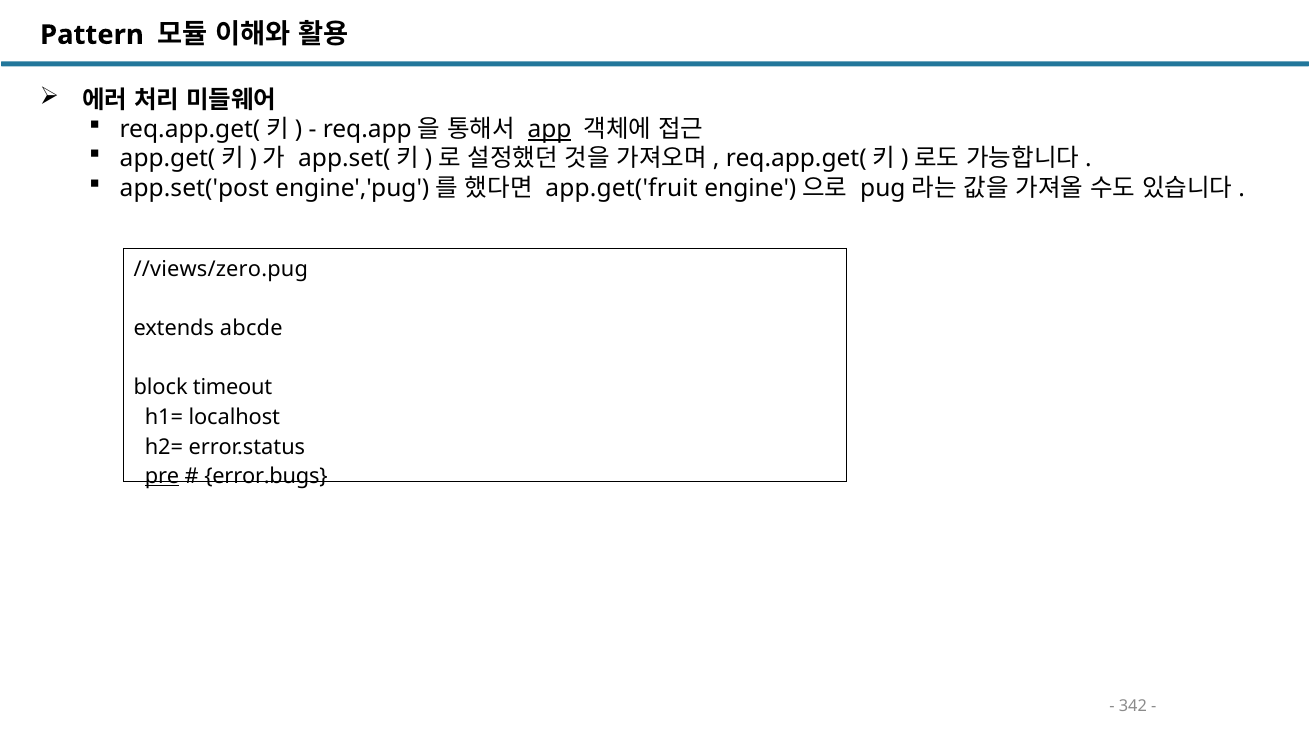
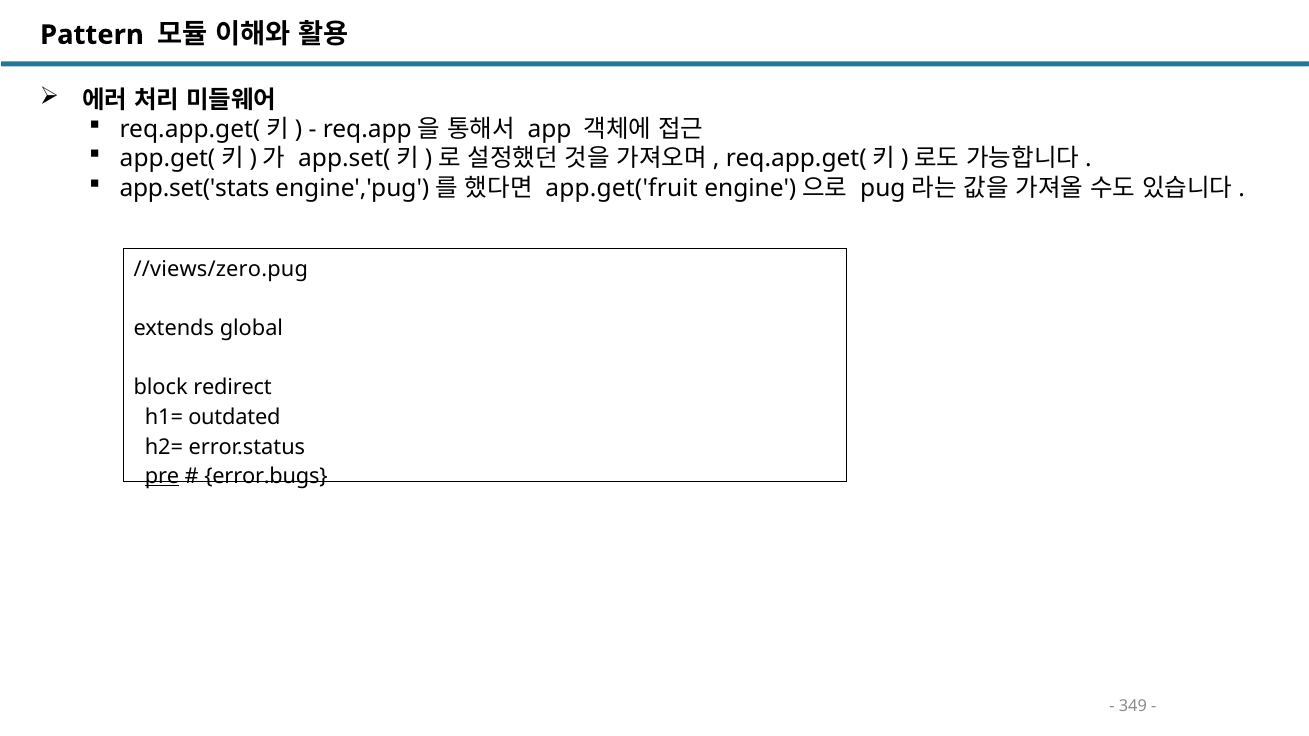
app underline: present -> none
app.set('post: app.set('post -> app.set('stats
abcde: abcde -> global
timeout: timeout -> redirect
localhost: localhost -> outdated
342: 342 -> 349
